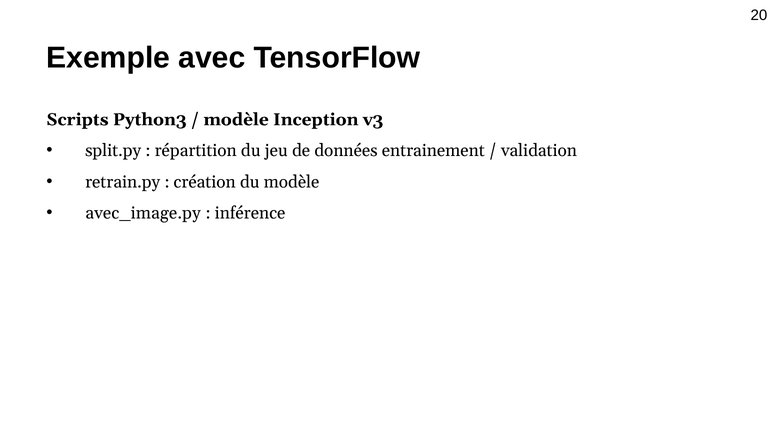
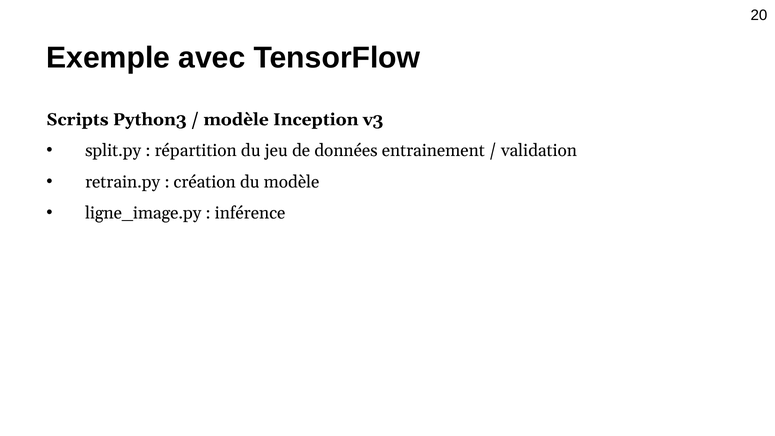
avec_image.py: avec_image.py -> ligne_image.py
